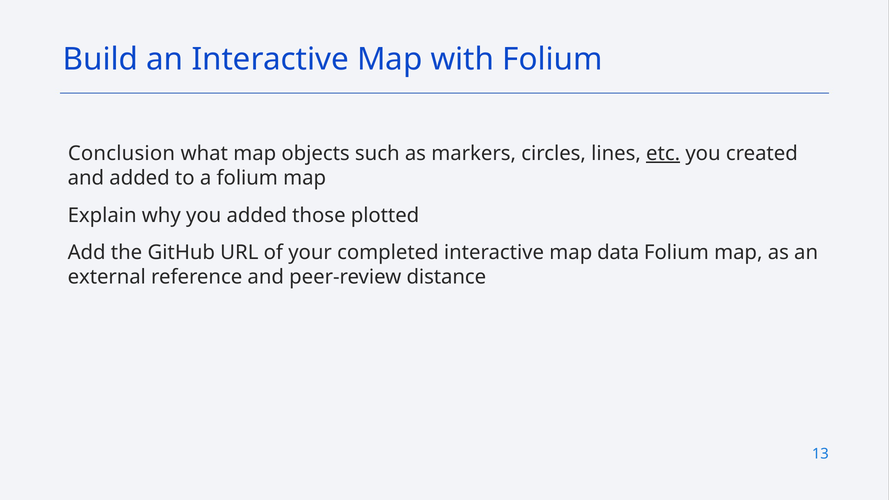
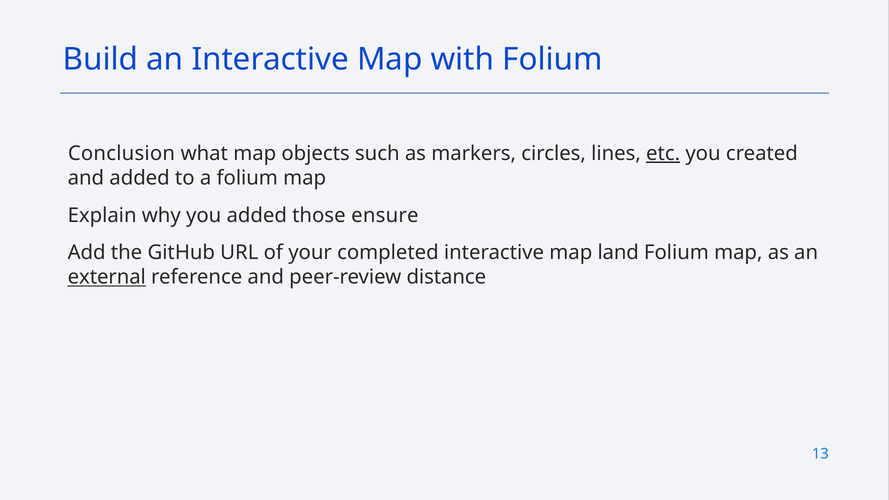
plotted: plotted -> ensure
data: data -> land
external underline: none -> present
